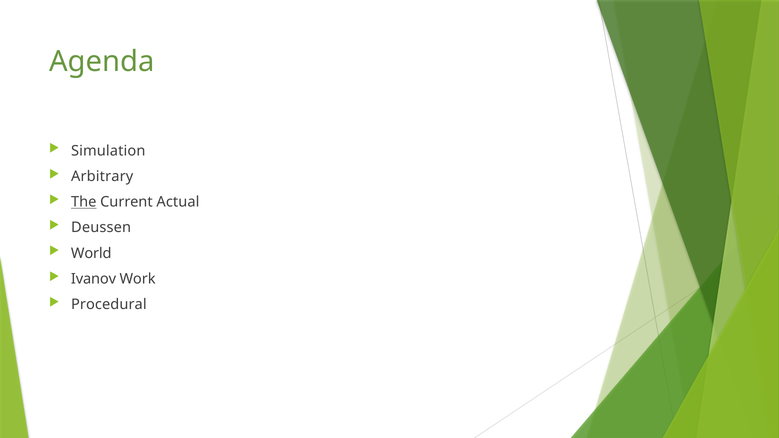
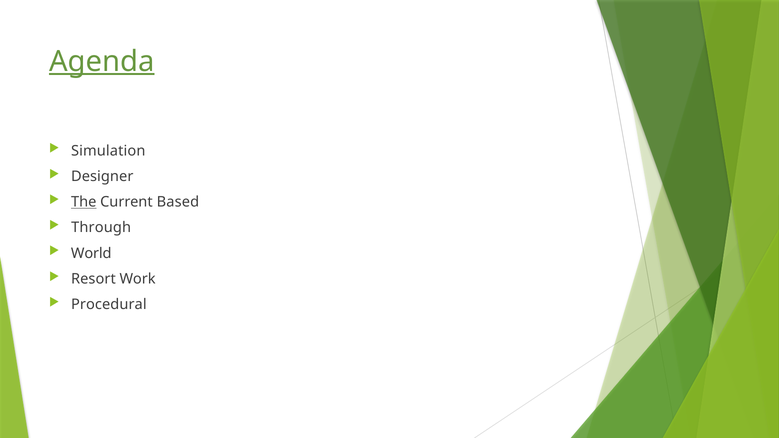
Agenda underline: none -> present
Arbitrary: Arbitrary -> Designer
Actual: Actual -> Based
Deussen: Deussen -> Through
Ivanov: Ivanov -> Resort
